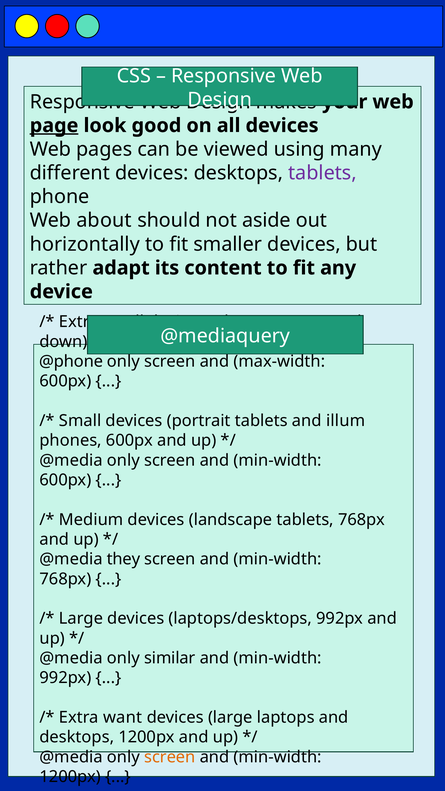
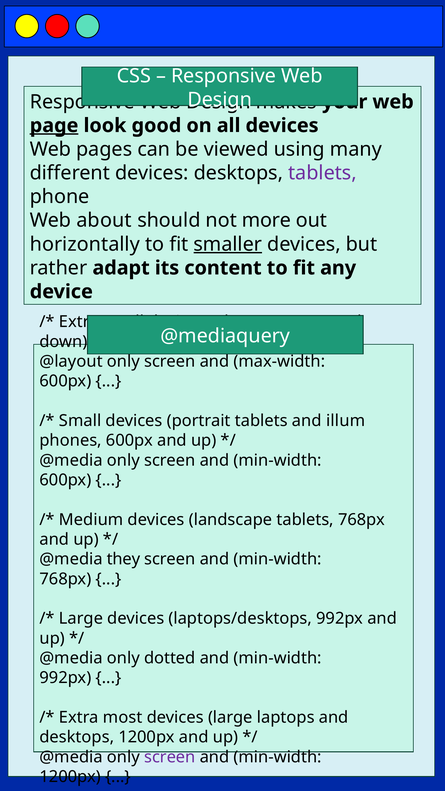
aside: aside -> more
smaller underline: none -> present
@phone: @phone -> @layout
similar: similar -> dotted
want: want -> most
screen at (170, 757) colour: orange -> purple
